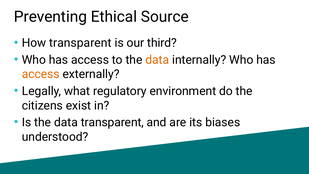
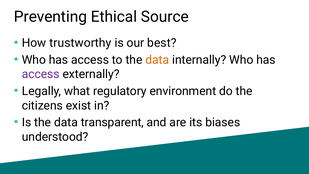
How transparent: transparent -> trustworthy
third: third -> best
access at (41, 74) colour: orange -> purple
